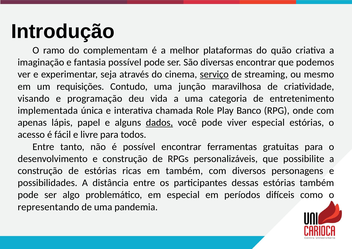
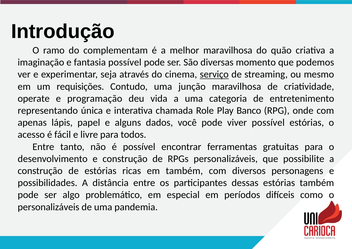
melhor plataformas: plataformas -> maravilhosa
diversas encontrar: encontrar -> momento
visando: visando -> operate
implementada: implementada -> representando
dados underline: present -> none
viver especial: especial -> possível
representando at (48, 207): representando -> personalizáveis
